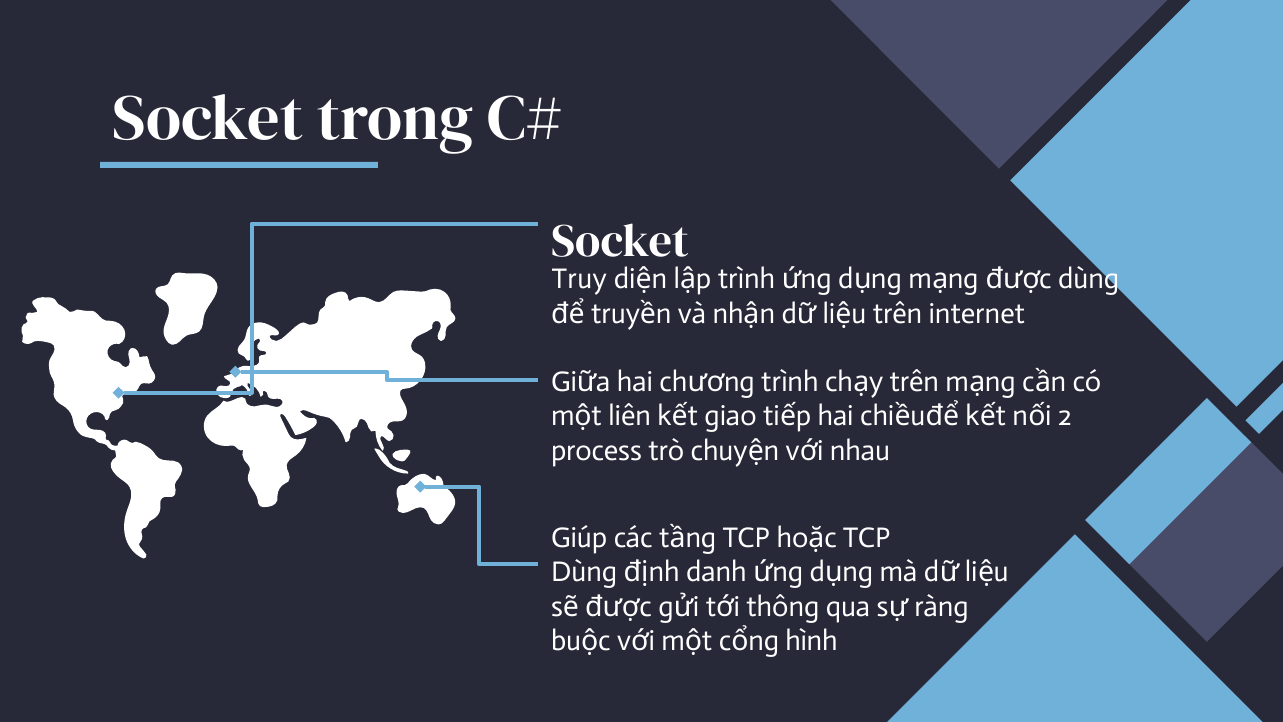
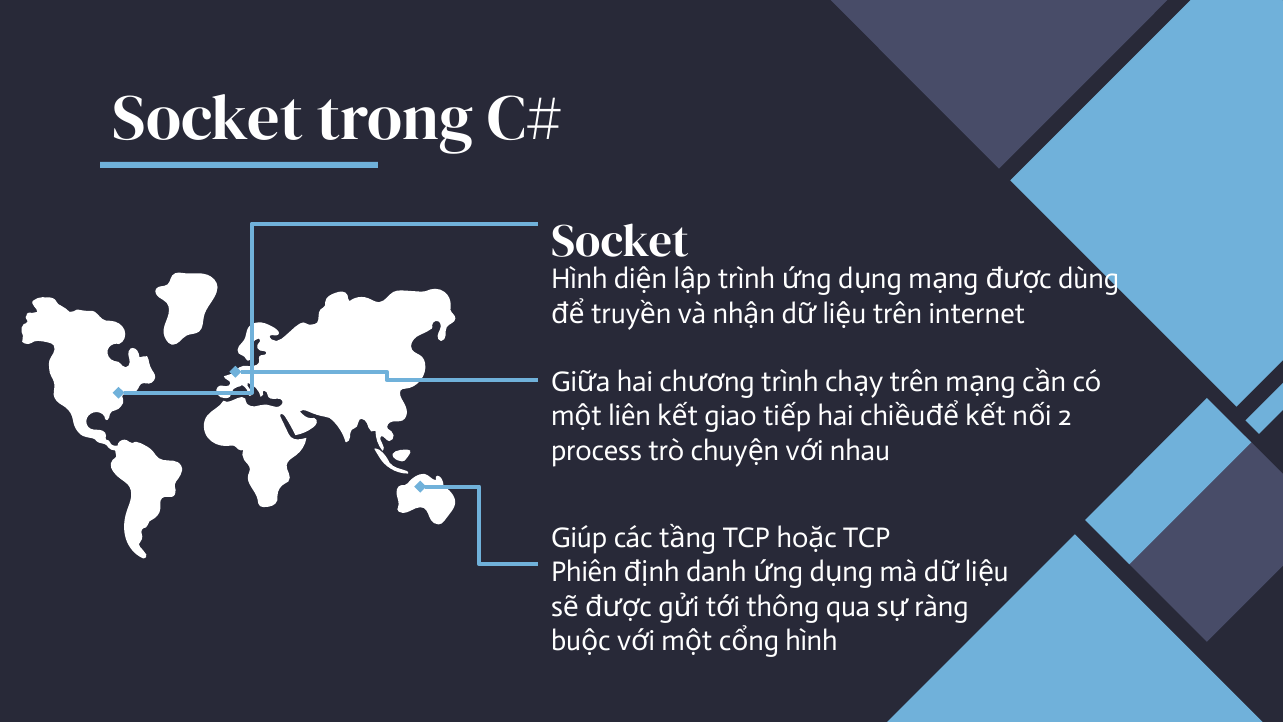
Truy at (579, 279): Truy -> Hình
Dùng at (584, 572): Dùng -> Phiên
